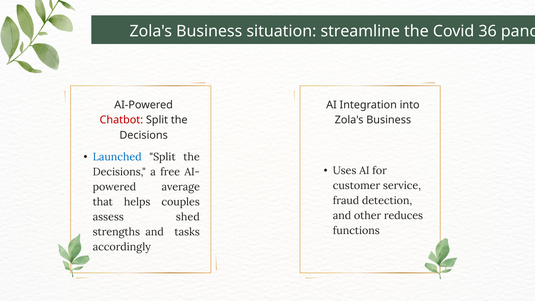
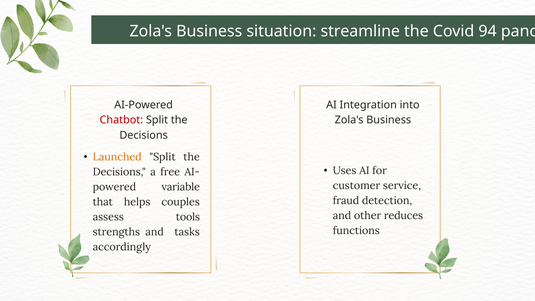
36: 36 -> 94
Launched colour: blue -> orange
average: average -> variable
shed: shed -> tools
